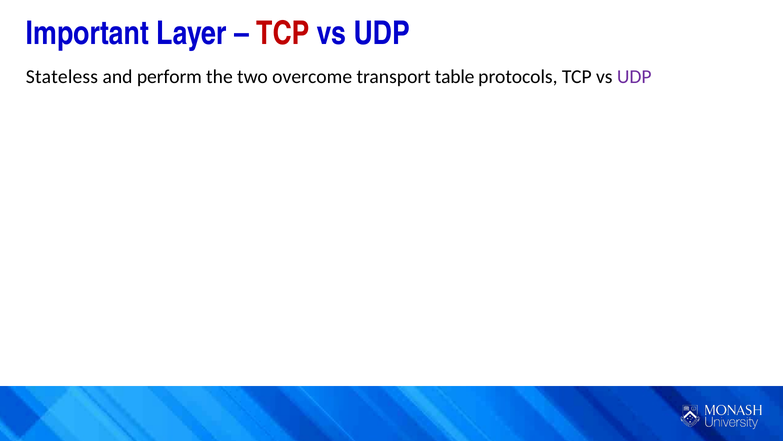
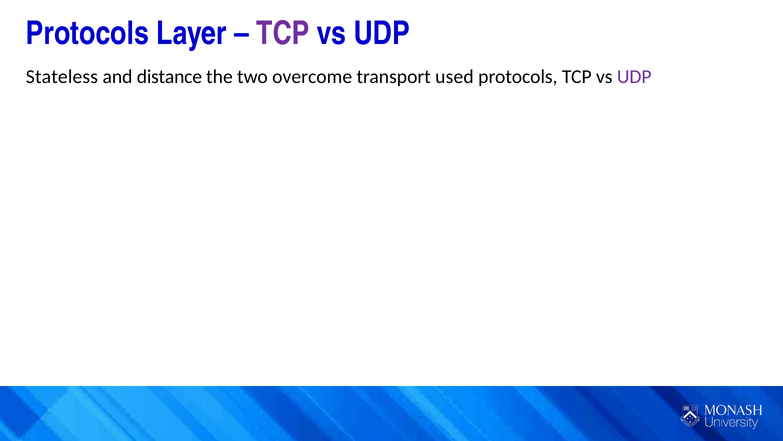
Important at (87, 34): Important -> Protocols
TCP at (283, 34) colour: red -> purple
perform: perform -> distance
table: table -> used
